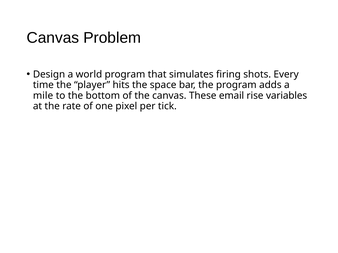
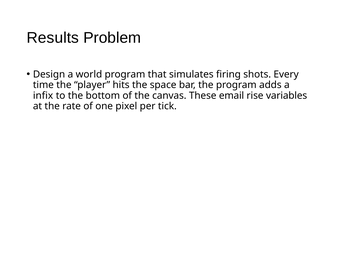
Canvas at (53, 38): Canvas -> Results
mile: mile -> infix
